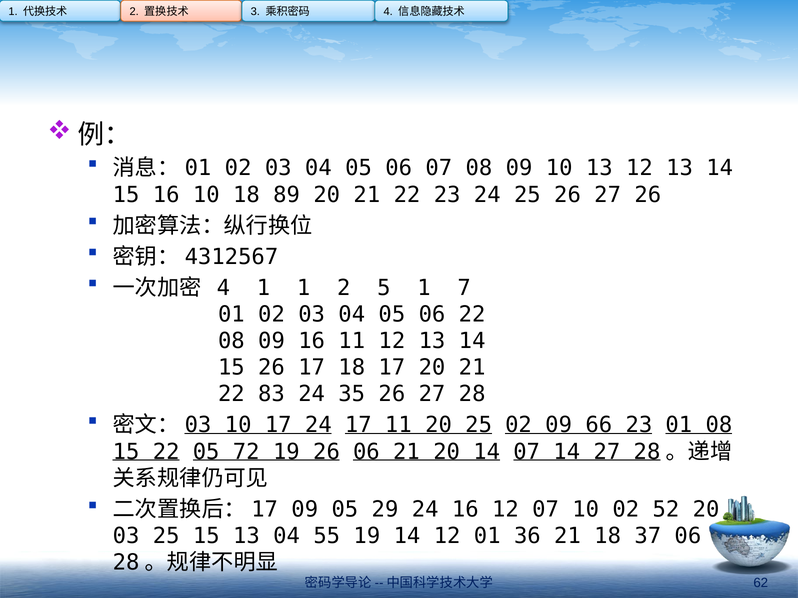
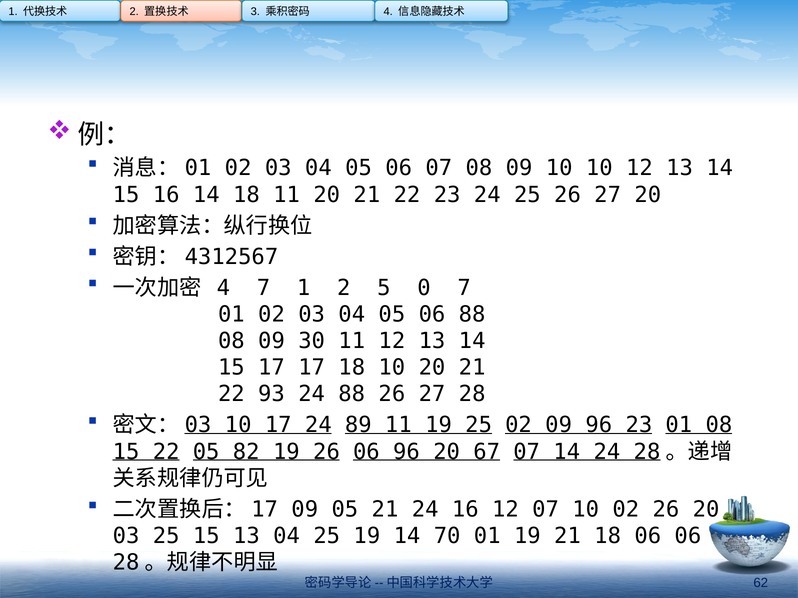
10 13: 13 -> 10
16 10: 10 -> 14
18 89: 89 -> 11
27 26: 26 -> 20
4 1: 1 -> 7
5 1: 1 -> 0
06 22: 22 -> 88
09 16: 16 -> 30
15 26: 26 -> 17
18 17: 17 -> 10
83: 83 -> 93
24 35: 35 -> 88
24 17: 17 -> 89
11 20: 20 -> 19
09 66: 66 -> 96
72: 72 -> 82
06 21: 21 -> 96
20 14: 14 -> 67
14 27: 27 -> 24
05 29: 29 -> 21
02 52: 52 -> 26
04 55: 55 -> 25
14 12: 12 -> 70
01 36: 36 -> 19
18 37: 37 -> 06
